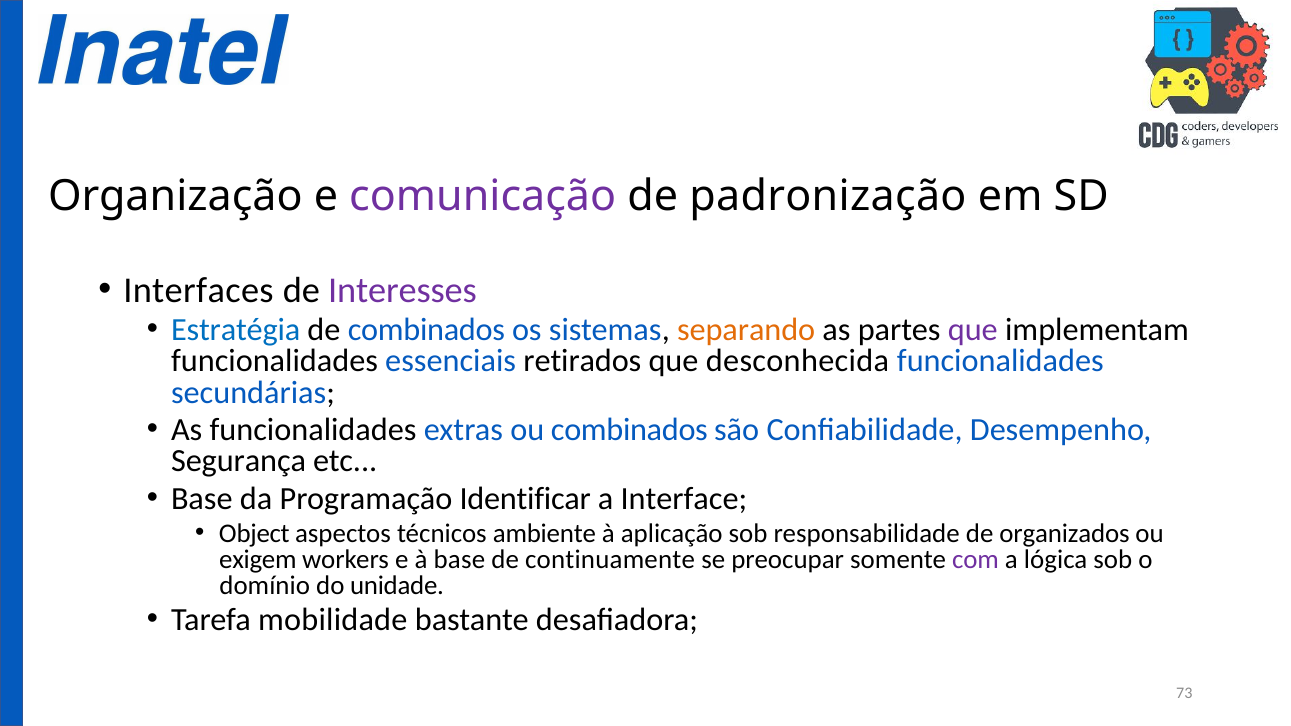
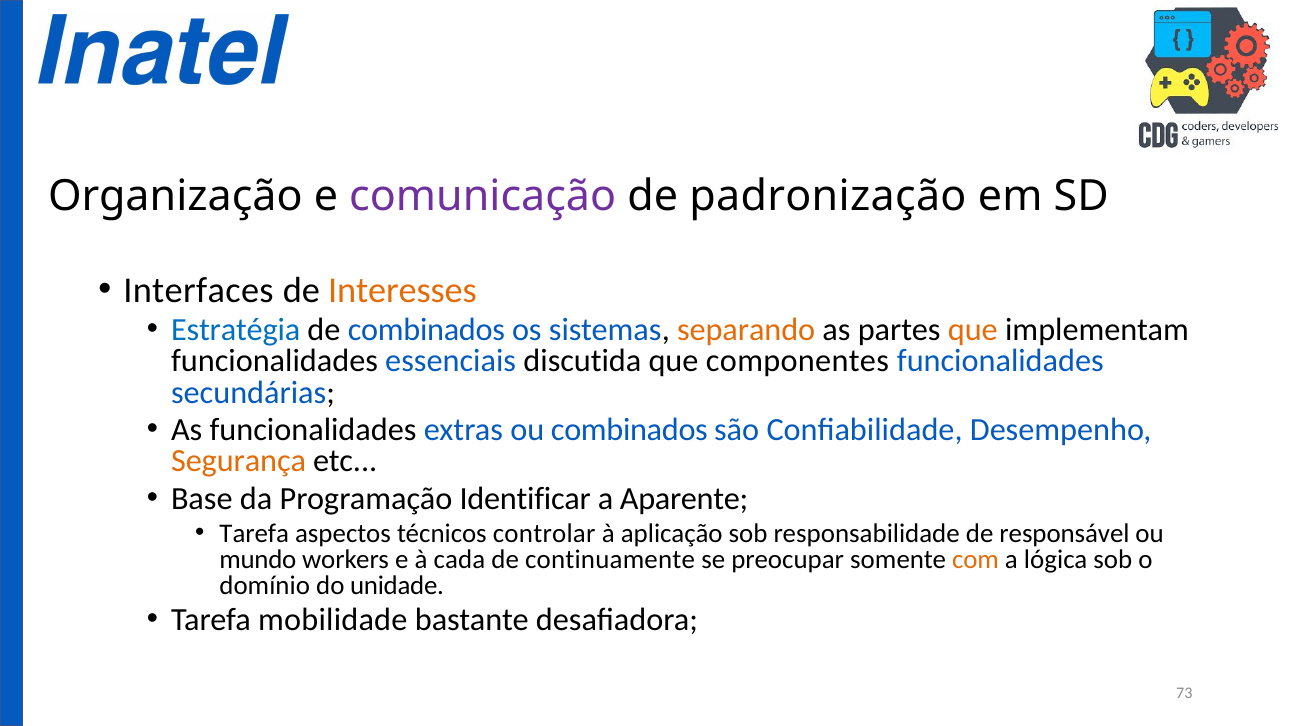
Interesses colour: purple -> orange
que at (973, 330) colour: purple -> orange
retirados: retirados -> discutida
desconhecida: desconhecida -> componentes
Segurança colour: black -> orange
Interface: Interface -> Aparente
Object at (254, 534): Object -> Tarefa
ambiente: ambiente -> controlar
organizados: organizados -> responsável
exigem: exigem -> mundo
à base: base -> cada
com colour: purple -> orange
